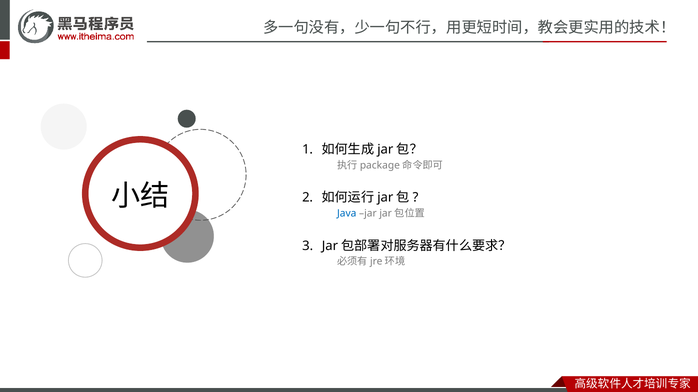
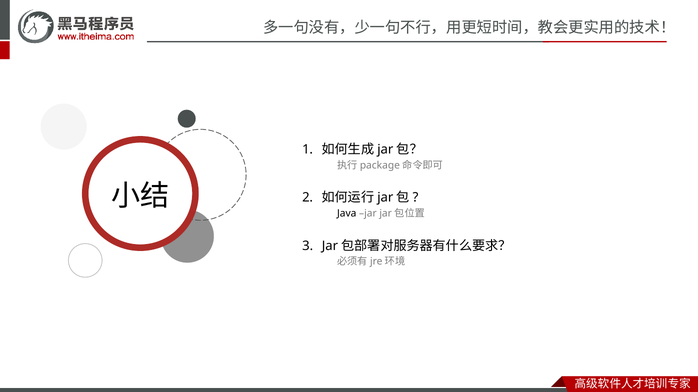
Java colour: blue -> black
